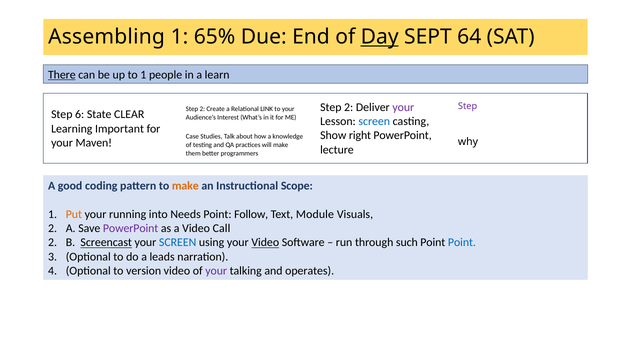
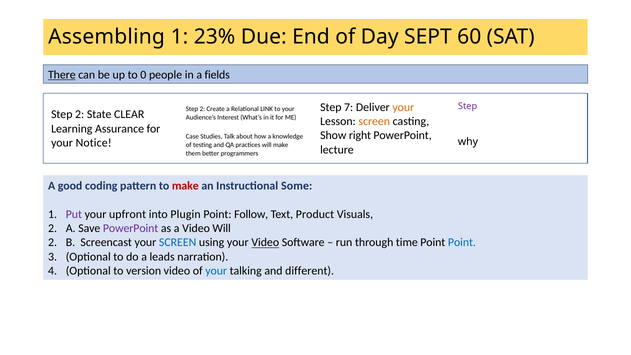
65%: 65% -> 23%
Day underline: present -> none
64: 64 -> 60
to 1: 1 -> 0
learn: learn -> fields
2 at (349, 107): 2 -> 7
your at (403, 107) colour: purple -> orange
6 at (80, 115): 6 -> 2
screen at (374, 121) colour: blue -> orange
Important: Important -> Assurance
Maven: Maven -> Notice
make at (185, 186) colour: orange -> red
Scope: Scope -> Some
Put colour: orange -> purple
running: running -> upfront
into Needs: Needs -> Plugin
Module: Module -> Product
Video Call: Call -> Will
Screencast underline: present -> none
such: such -> time
your at (216, 271) colour: purple -> blue
operates: operates -> different
